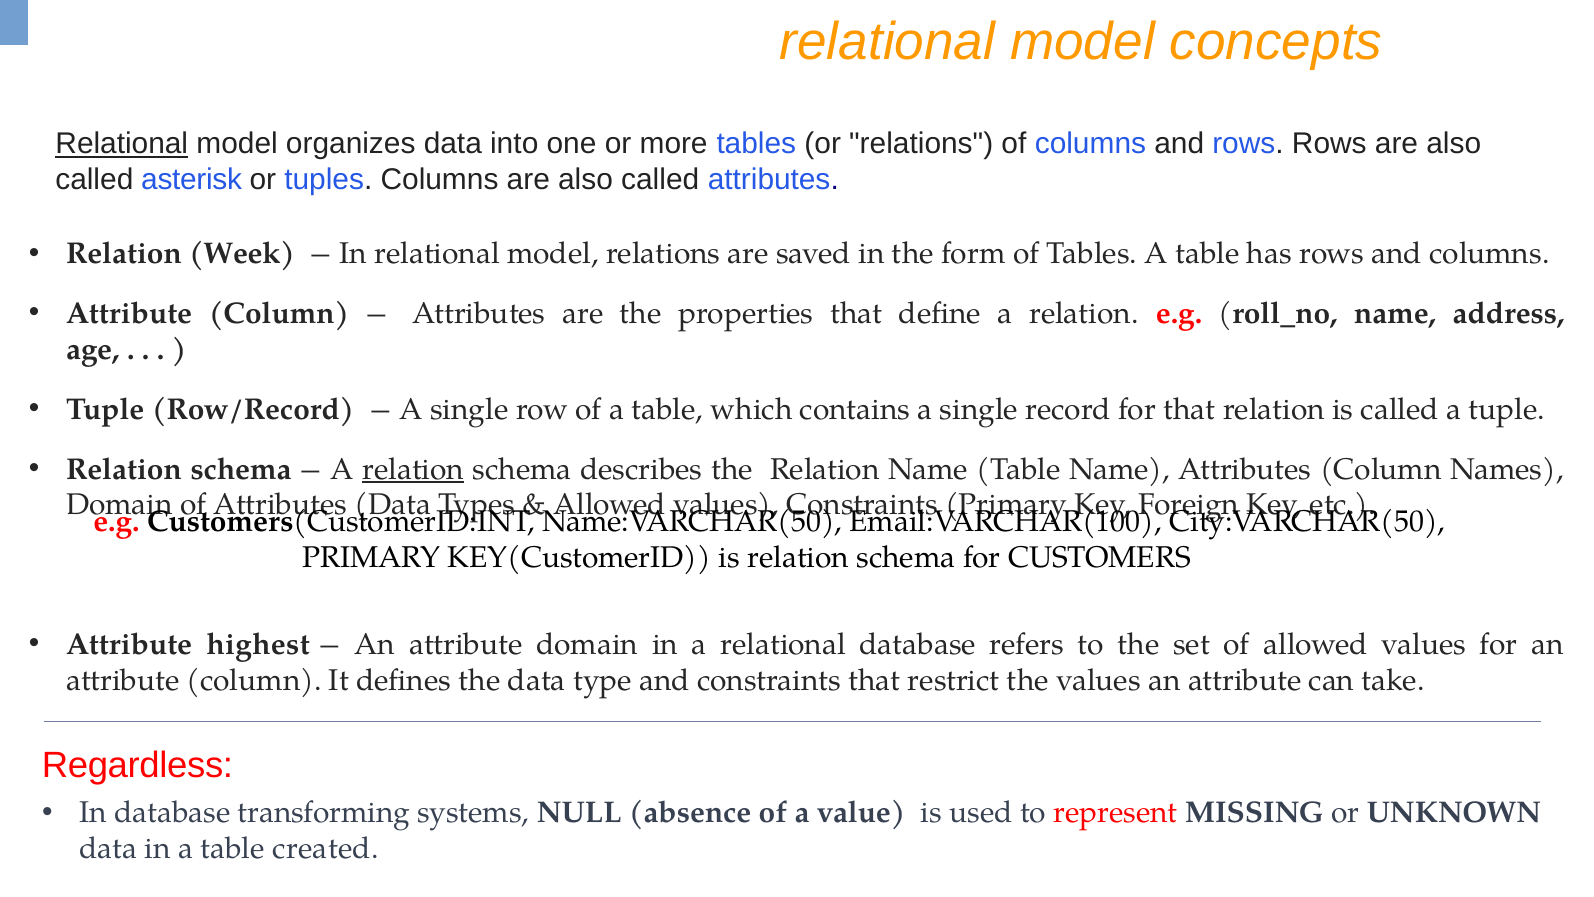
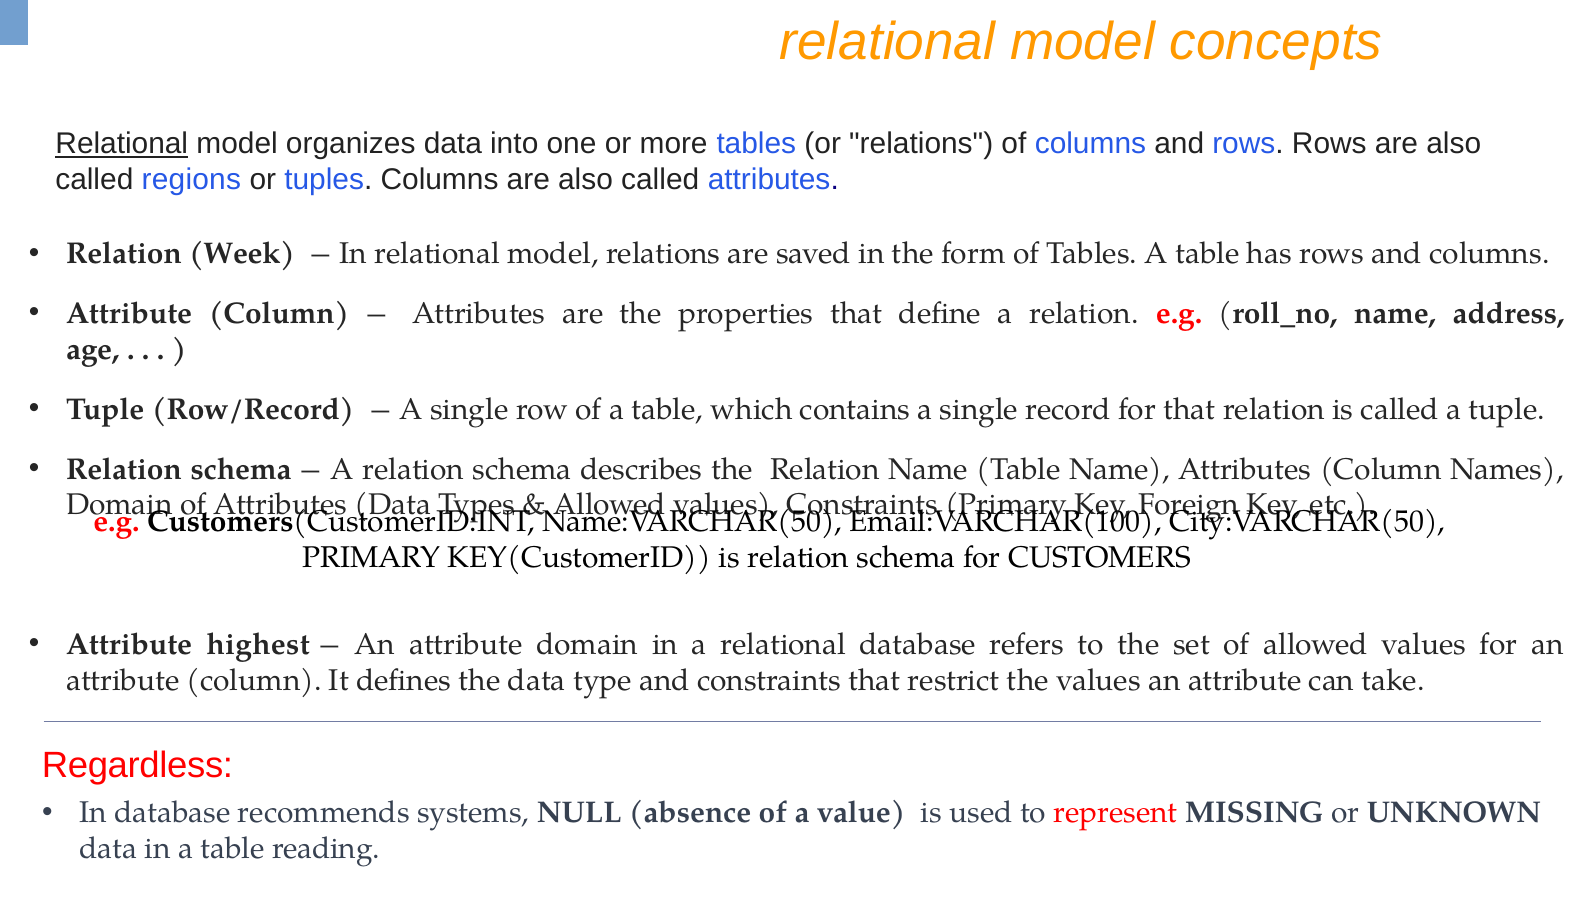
asterisk: asterisk -> regions
relation at (413, 469) underline: present -> none
transforming: transforming -> recommends
created: created -> reading
